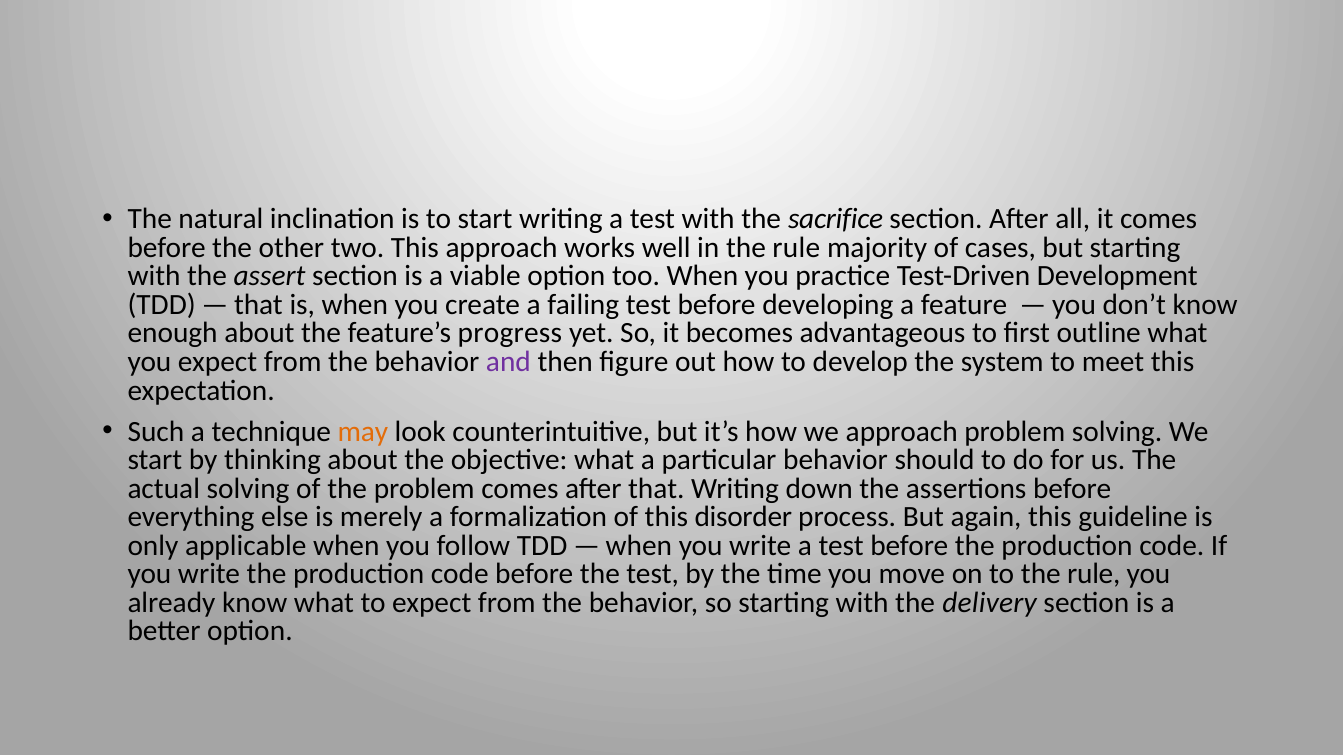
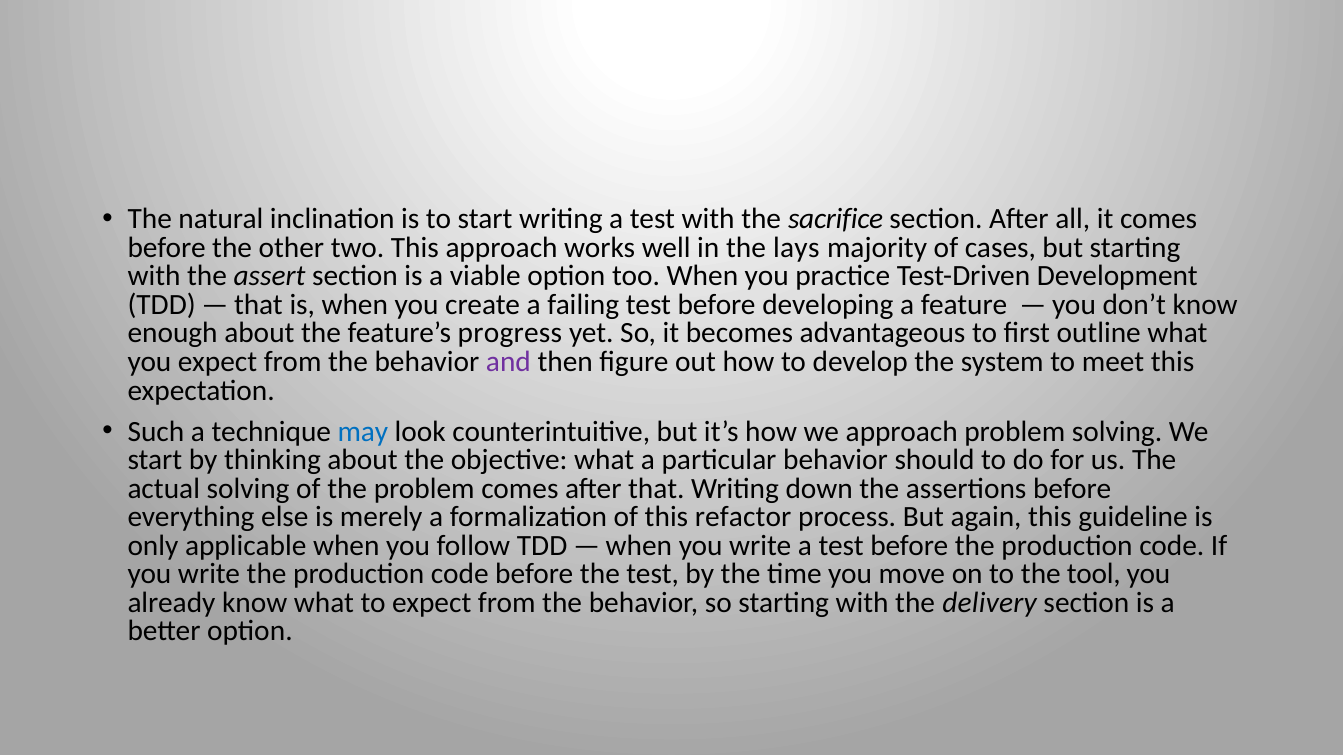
in the rule: rule -> lays
may colour: orange -> blue
disorder: disorder -> refactor
to the rule: rule -> tool
